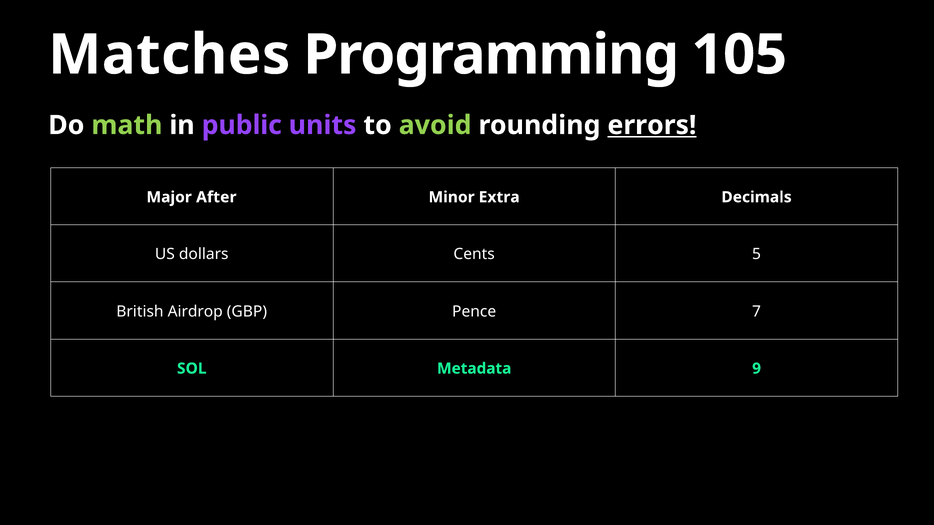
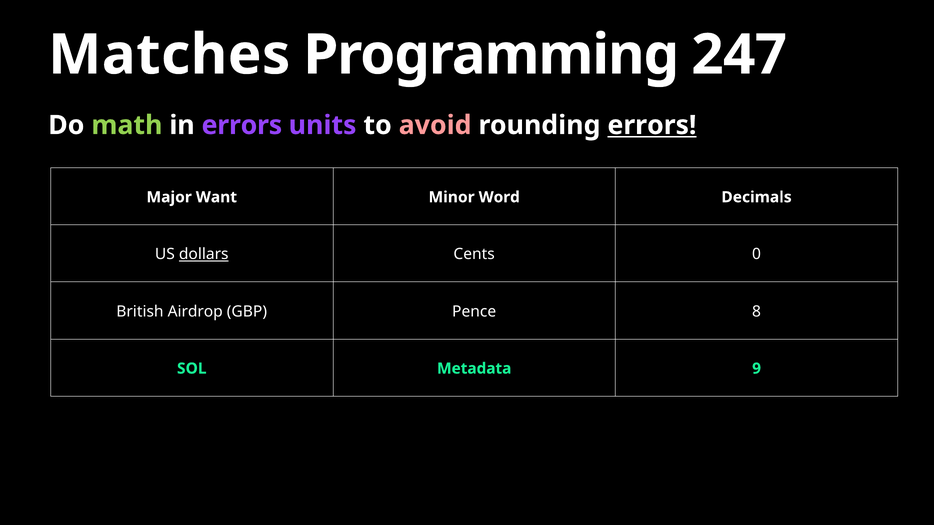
105: 105 -> 247
in public: public -> errors
avoid colour: light green -> pink
After: After -> Want
Extra: Extra -> Word
dollars underline: none -> present
5: 5 -> 0
7: 7 -> 8
